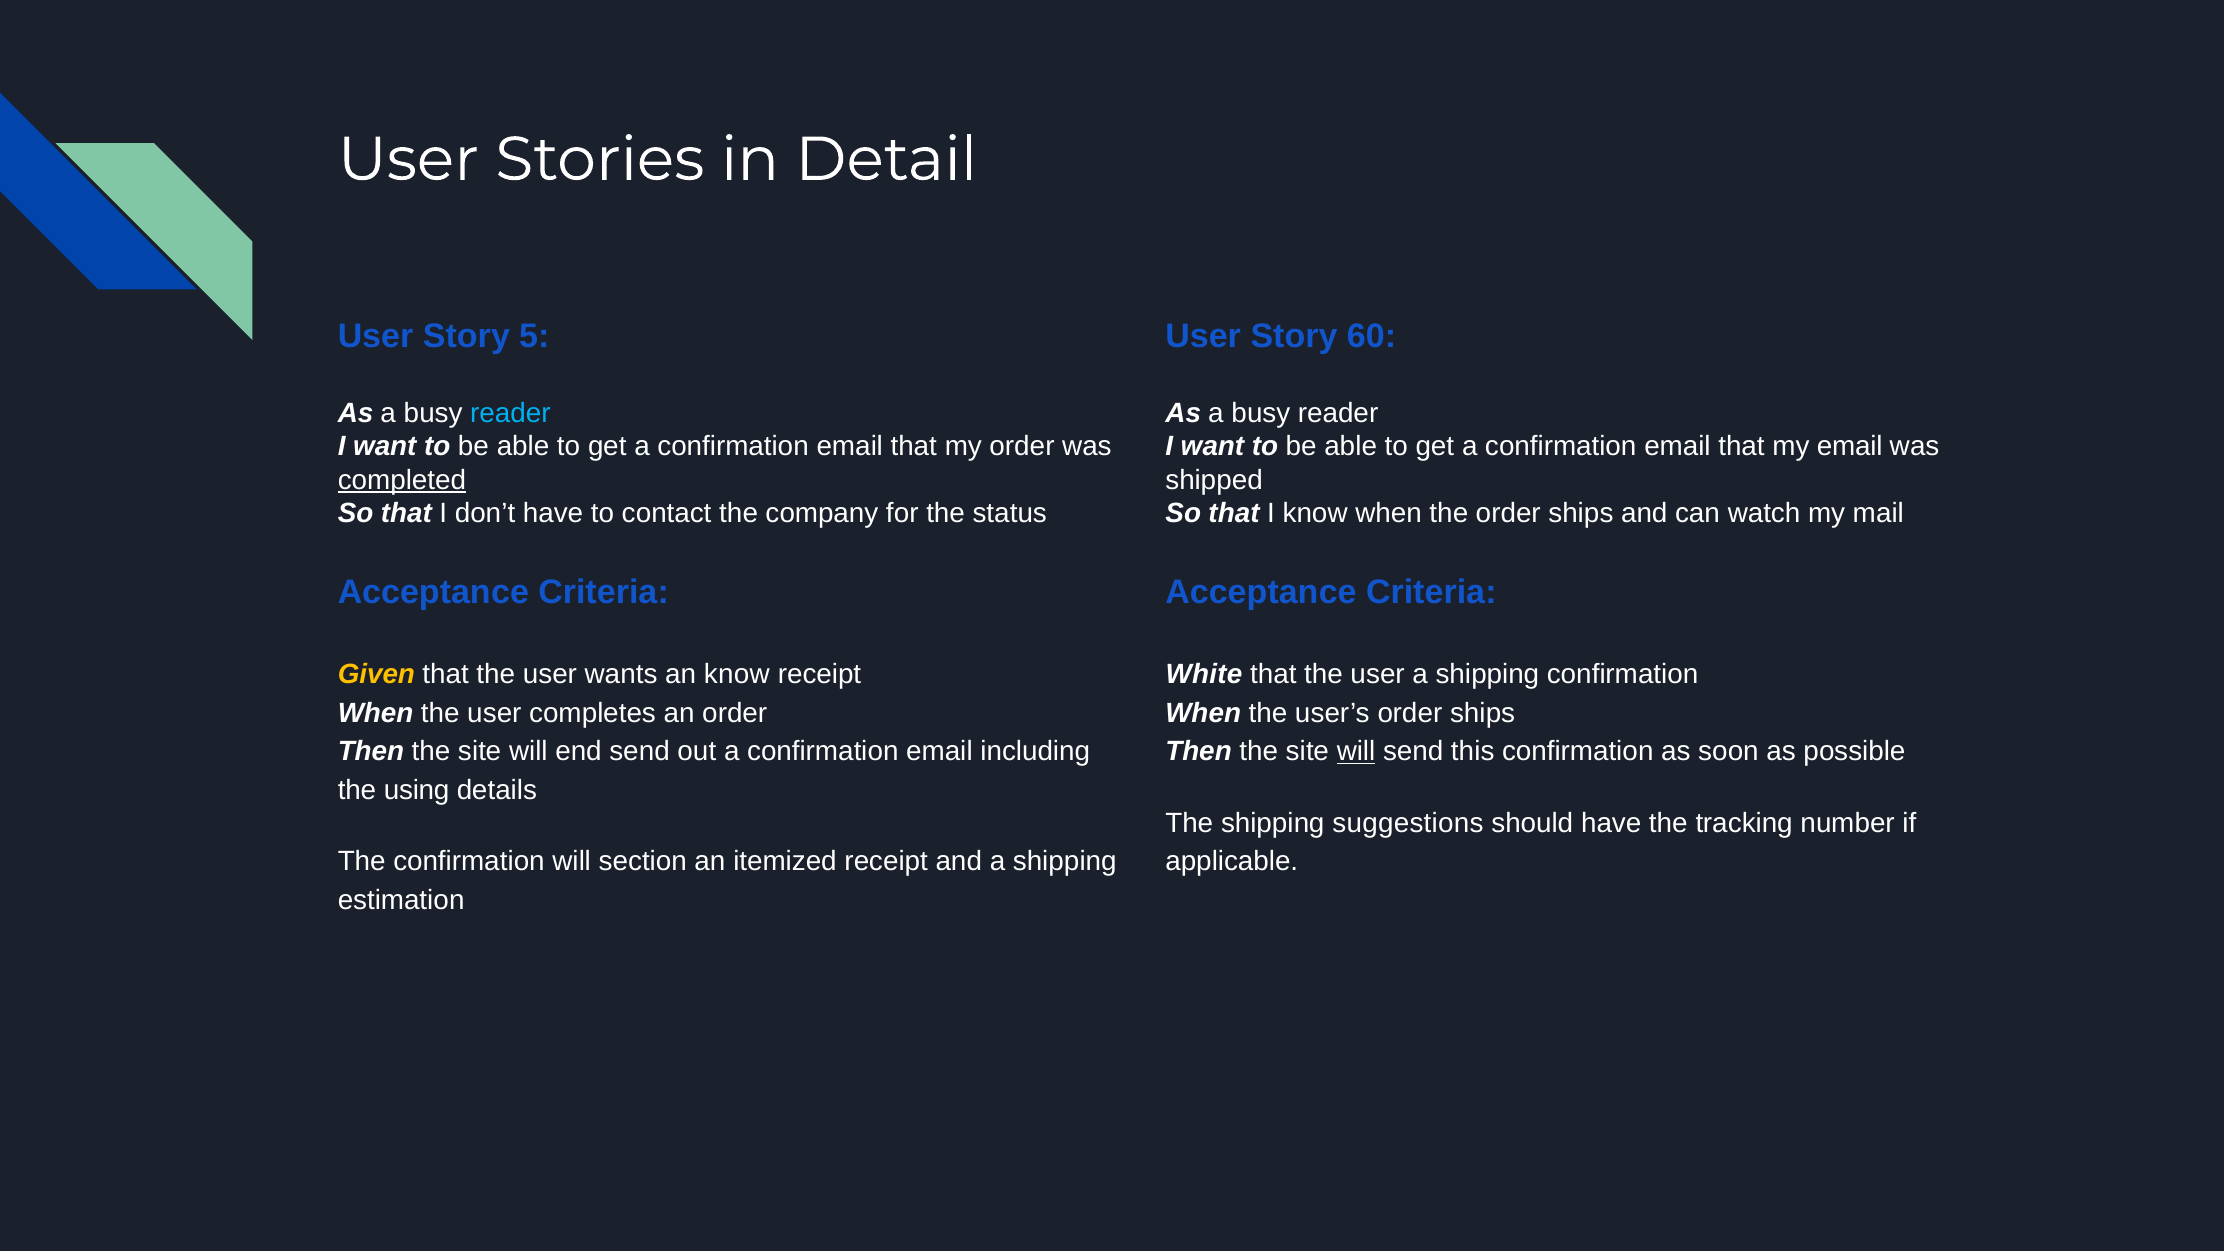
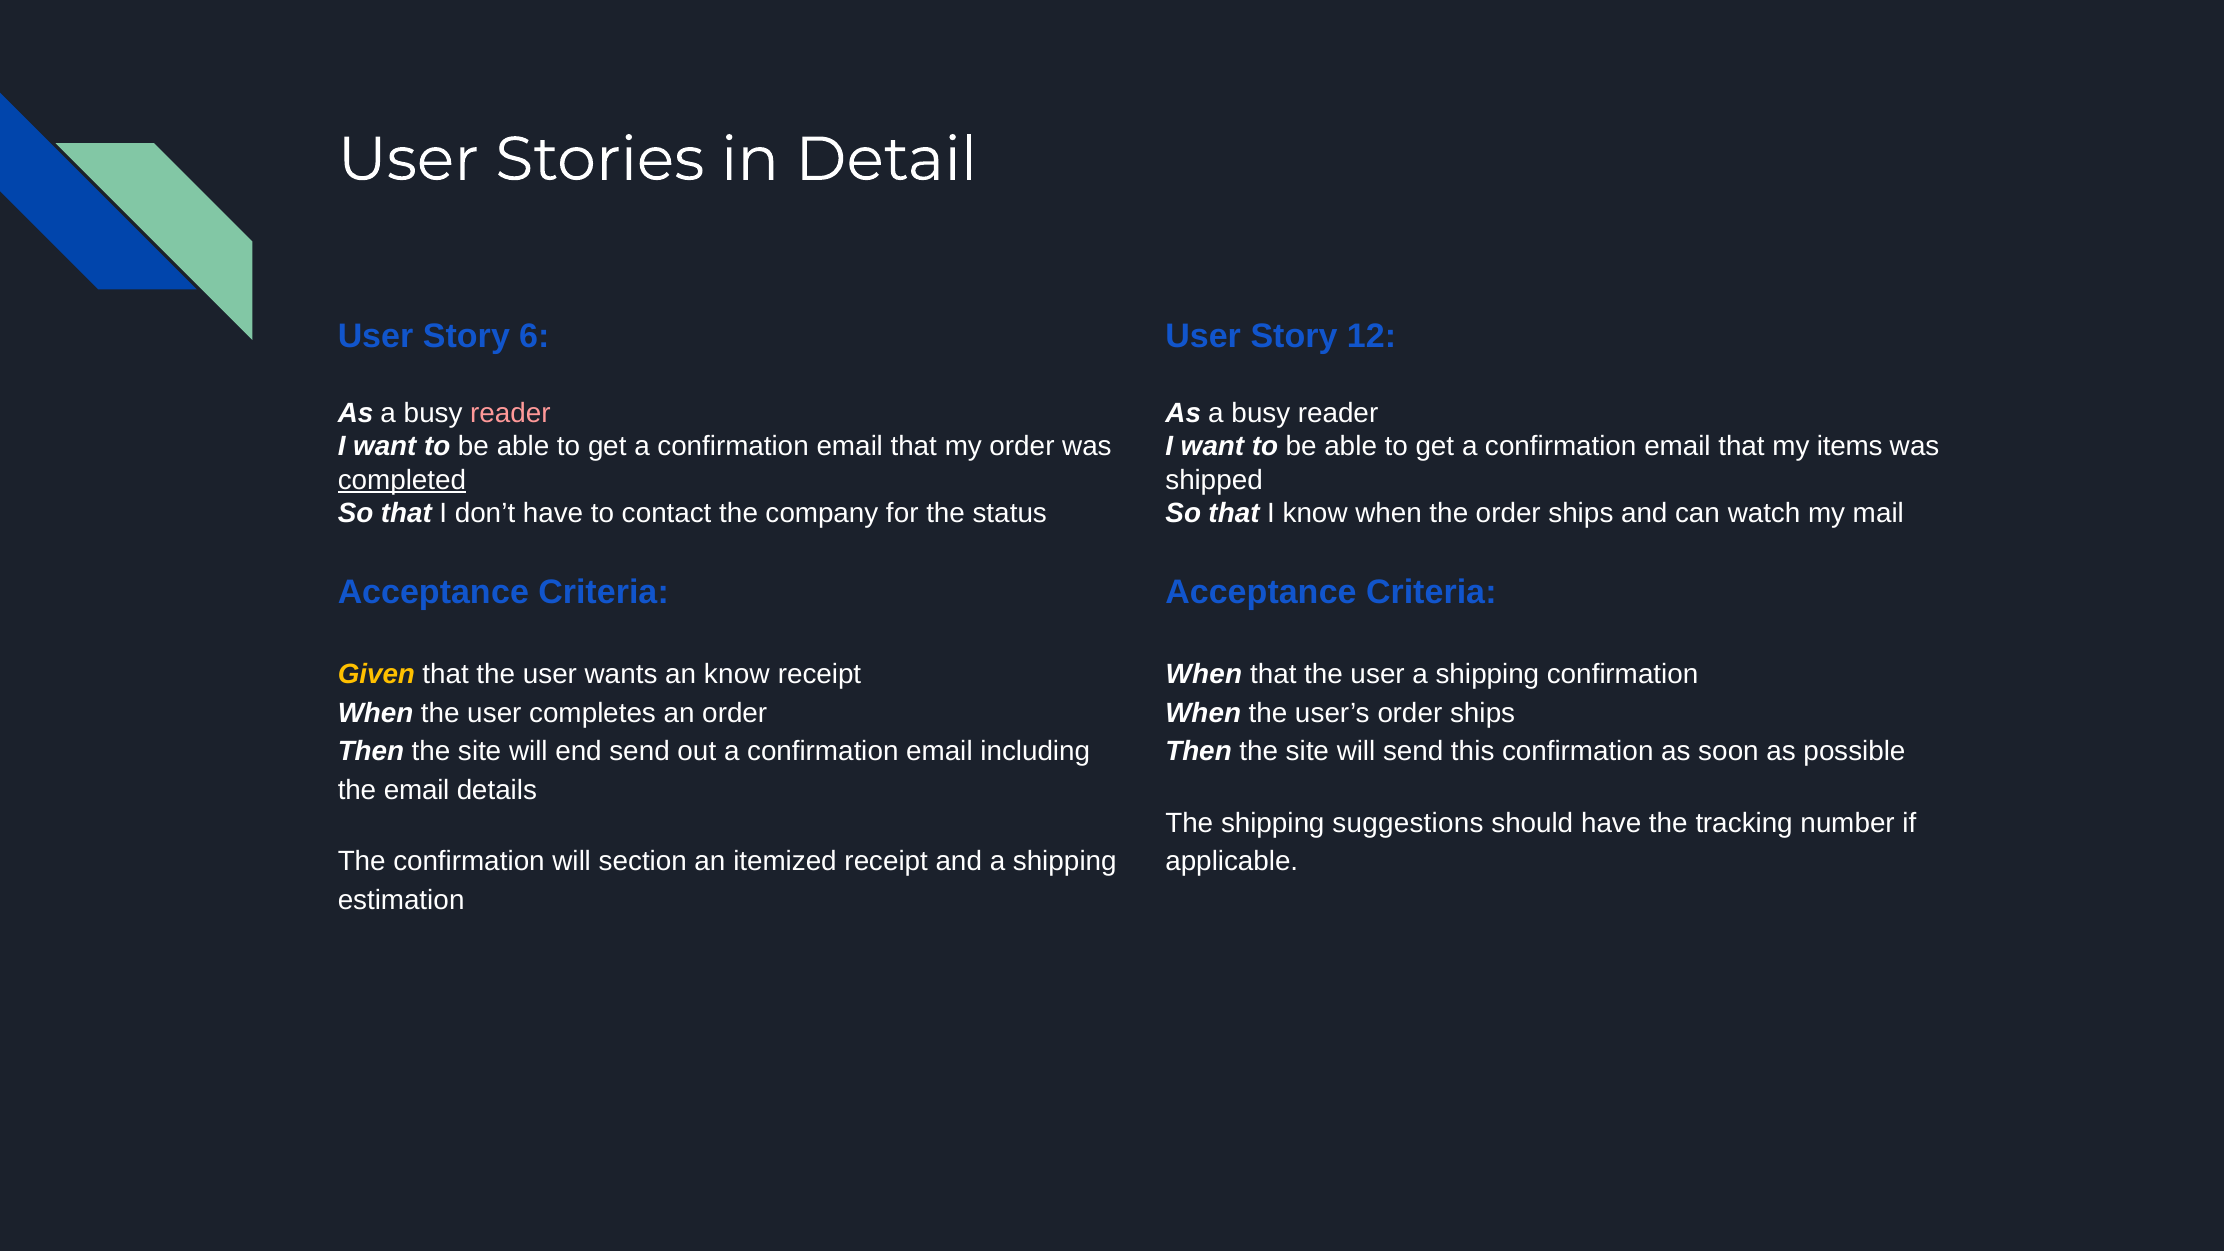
5: 5 -> 6
60: 60 -> 12
reader at (510, 413) colour: light blue -> pink
my email: email -> items
White at (1204, 675): White -> When
will at (1356, 751) underline: present -> none
the using: using -> email
